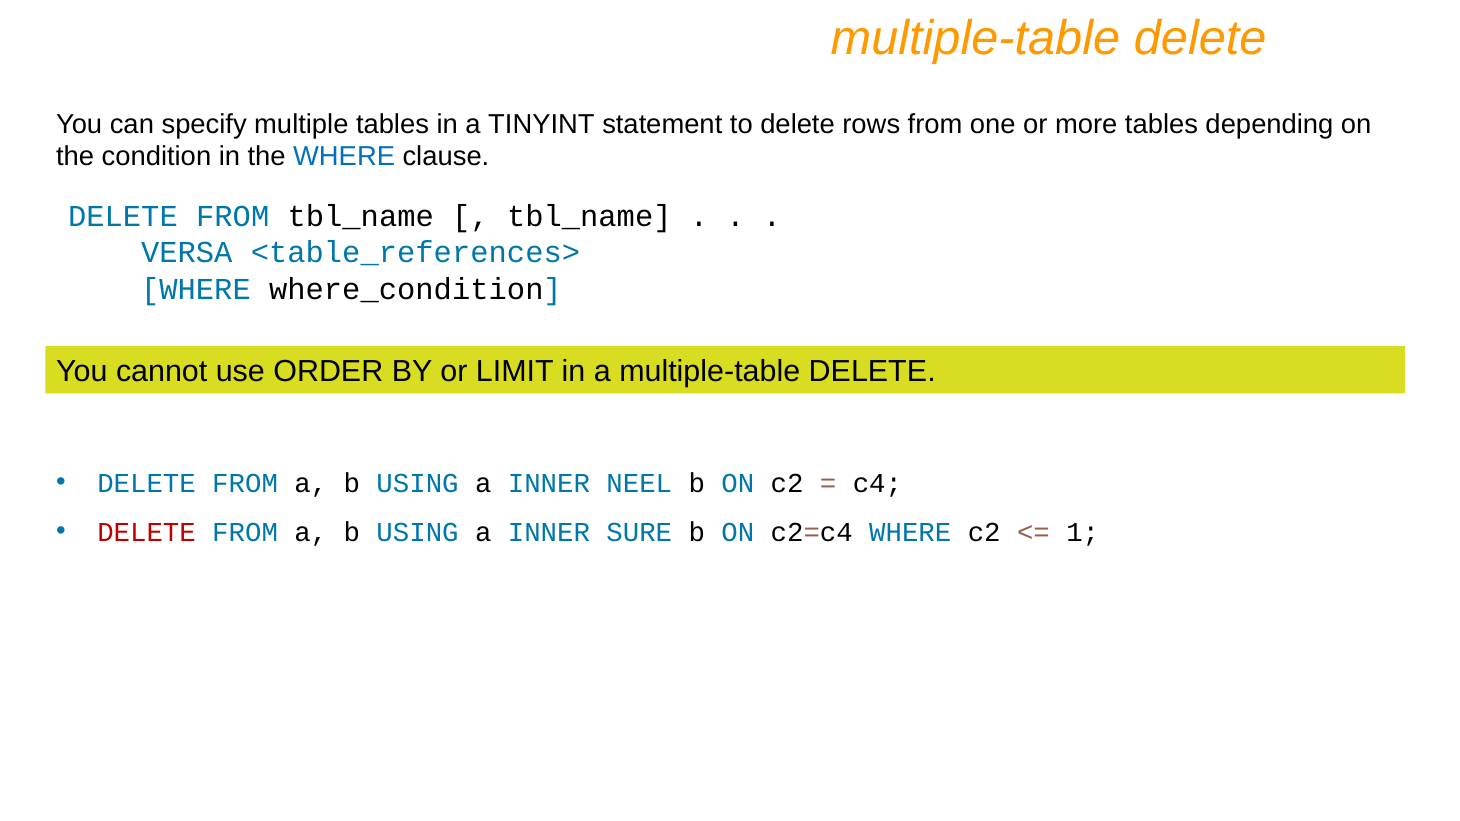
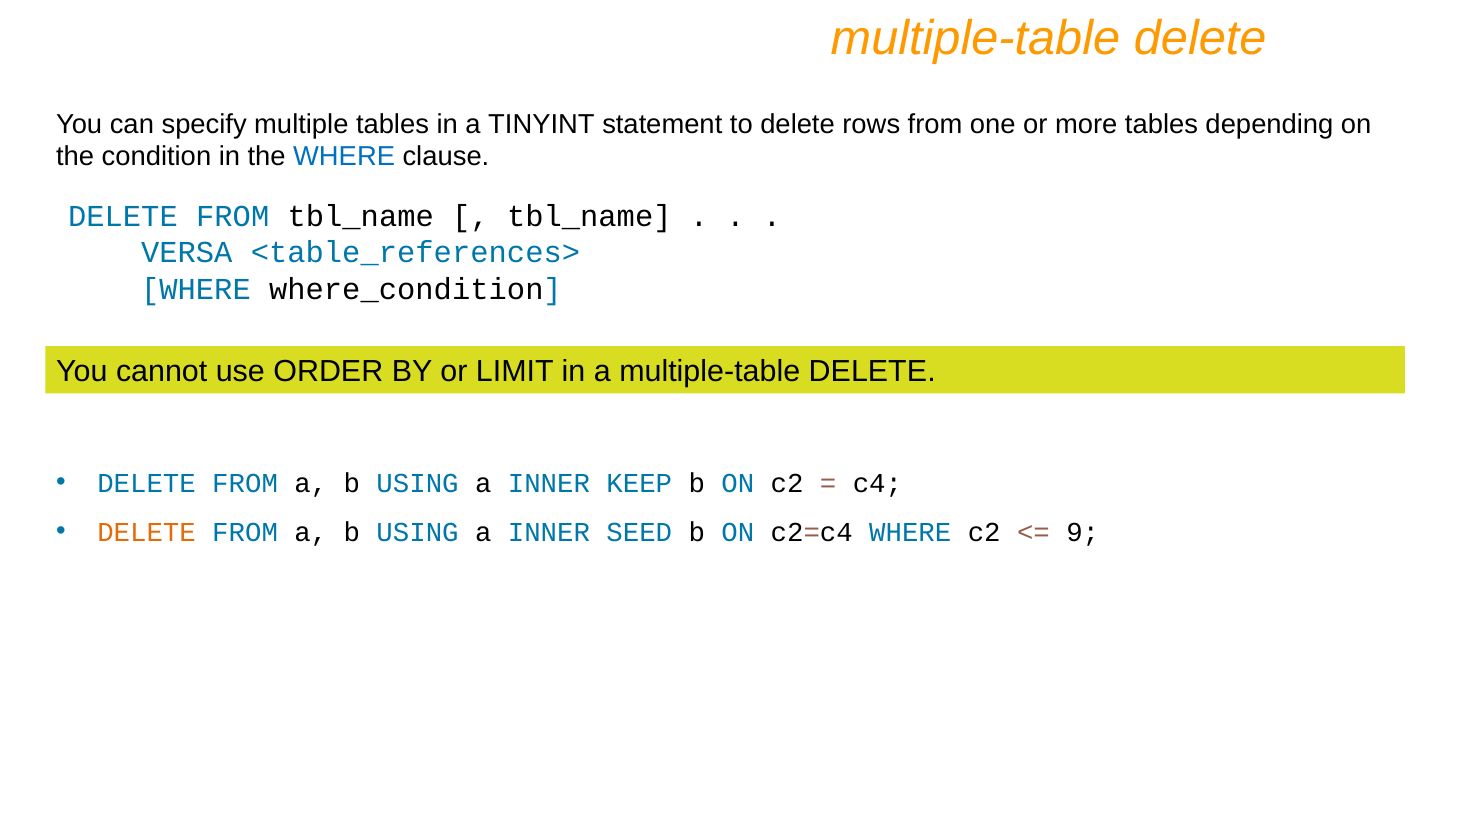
NEEL: NEEL -> KEEP
DELETE at (147, 533) colour: red -> orange
SURE: SURE -> SEED
1: 1 -> 9
